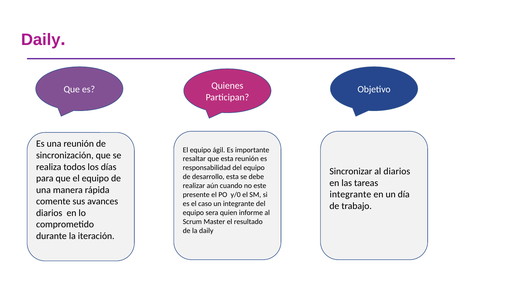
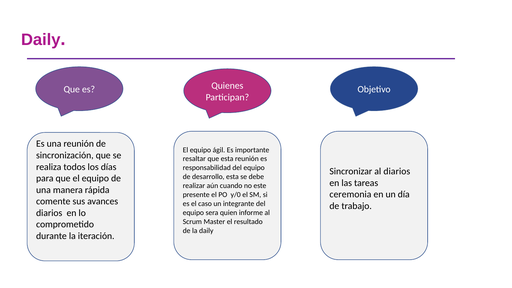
integrante at (350, 194): integrante -> ceremonia
